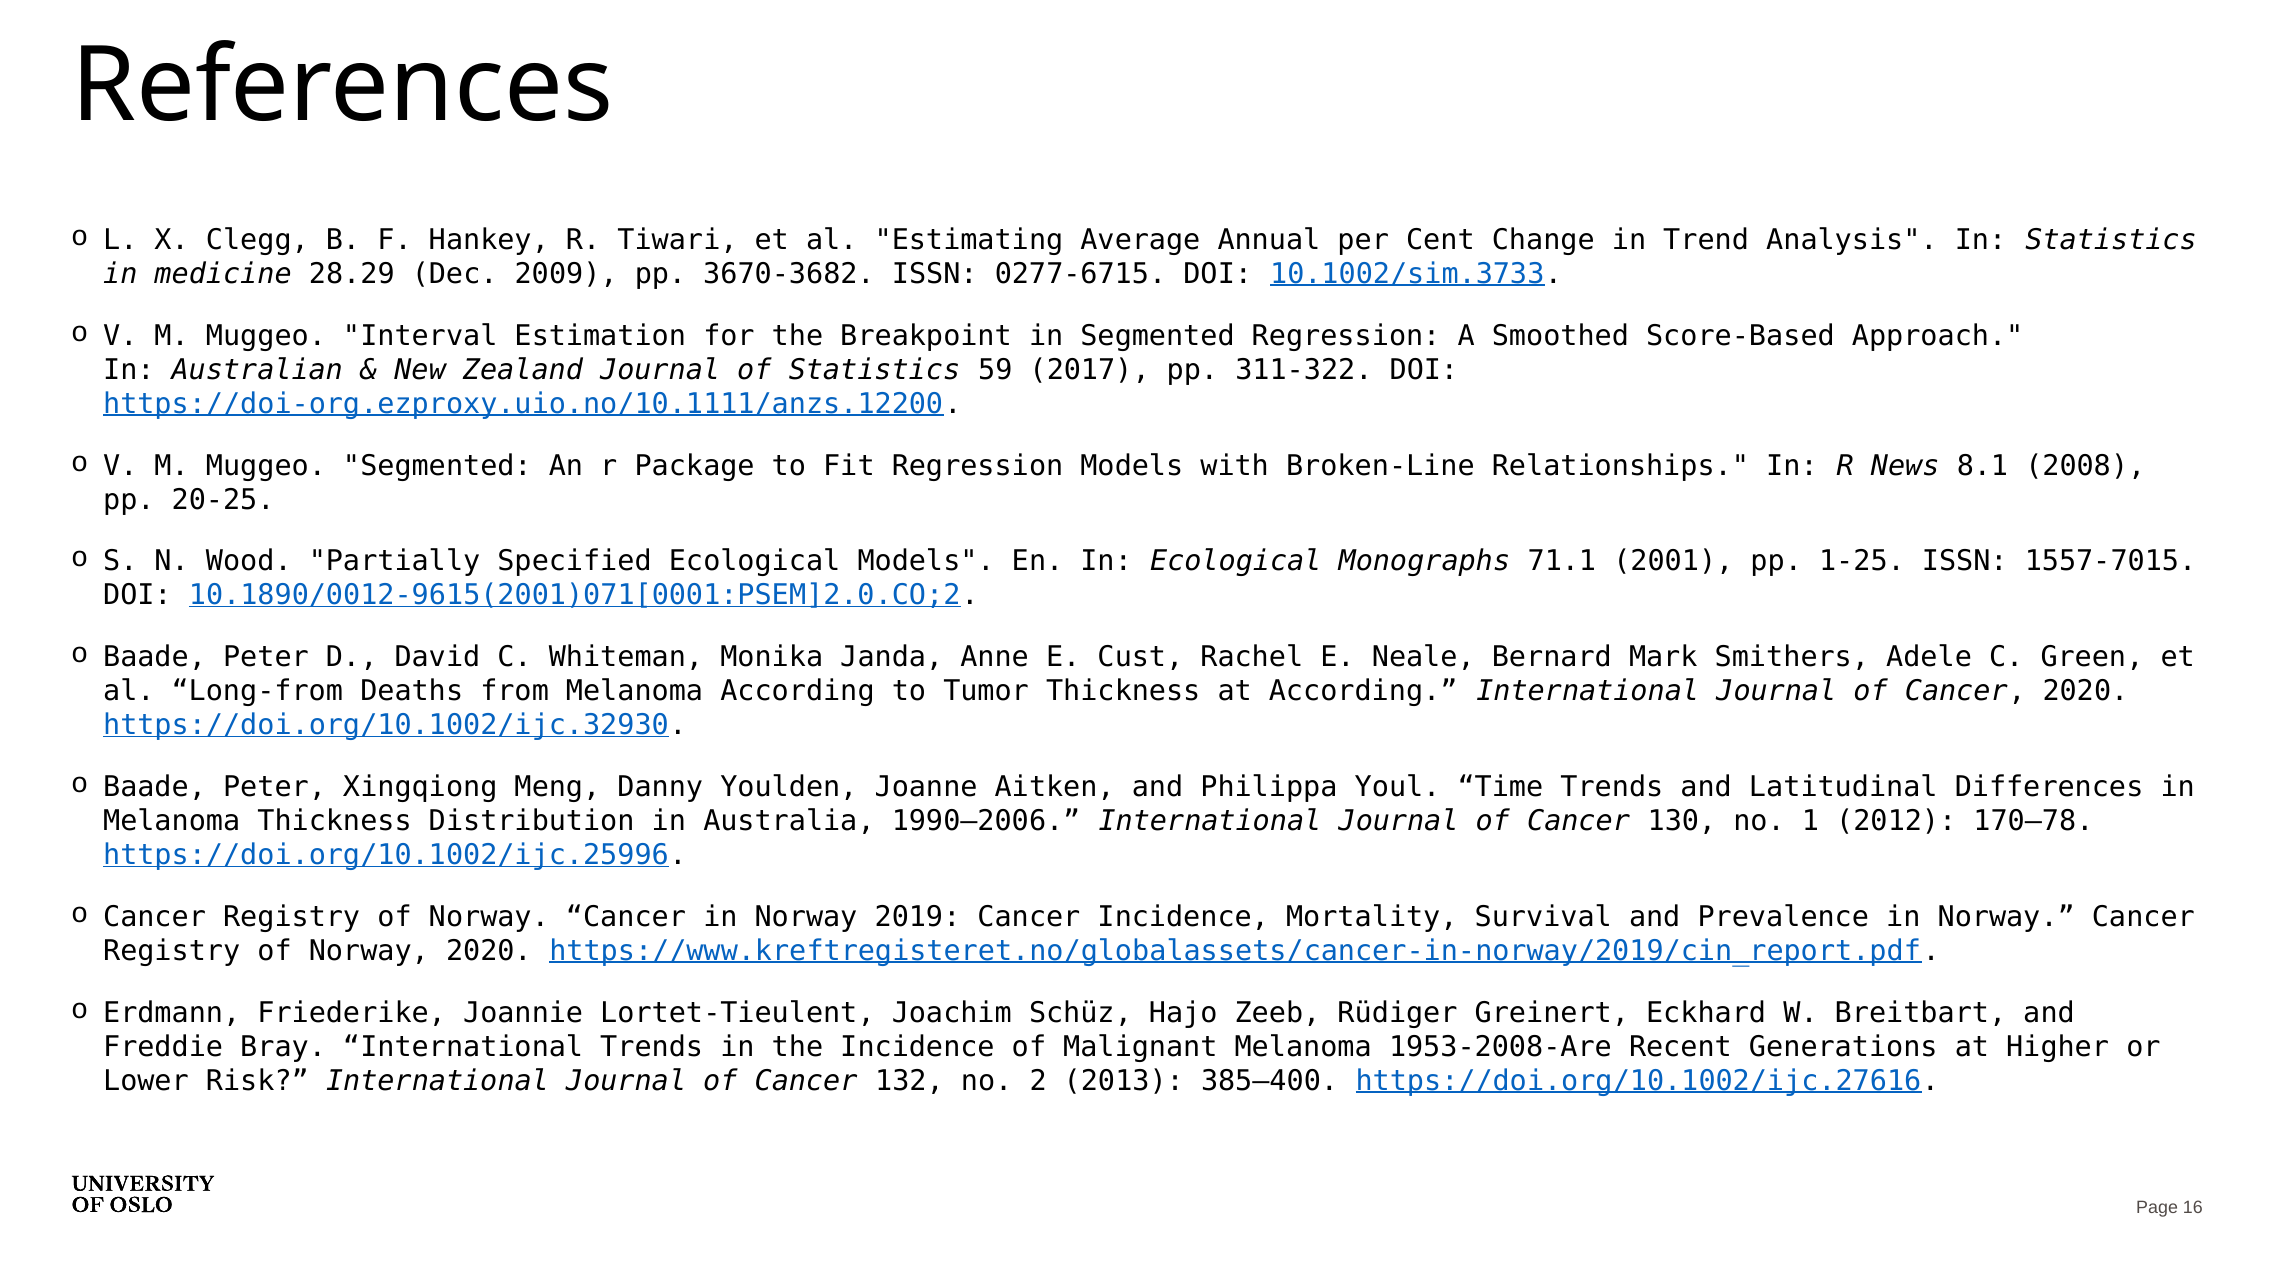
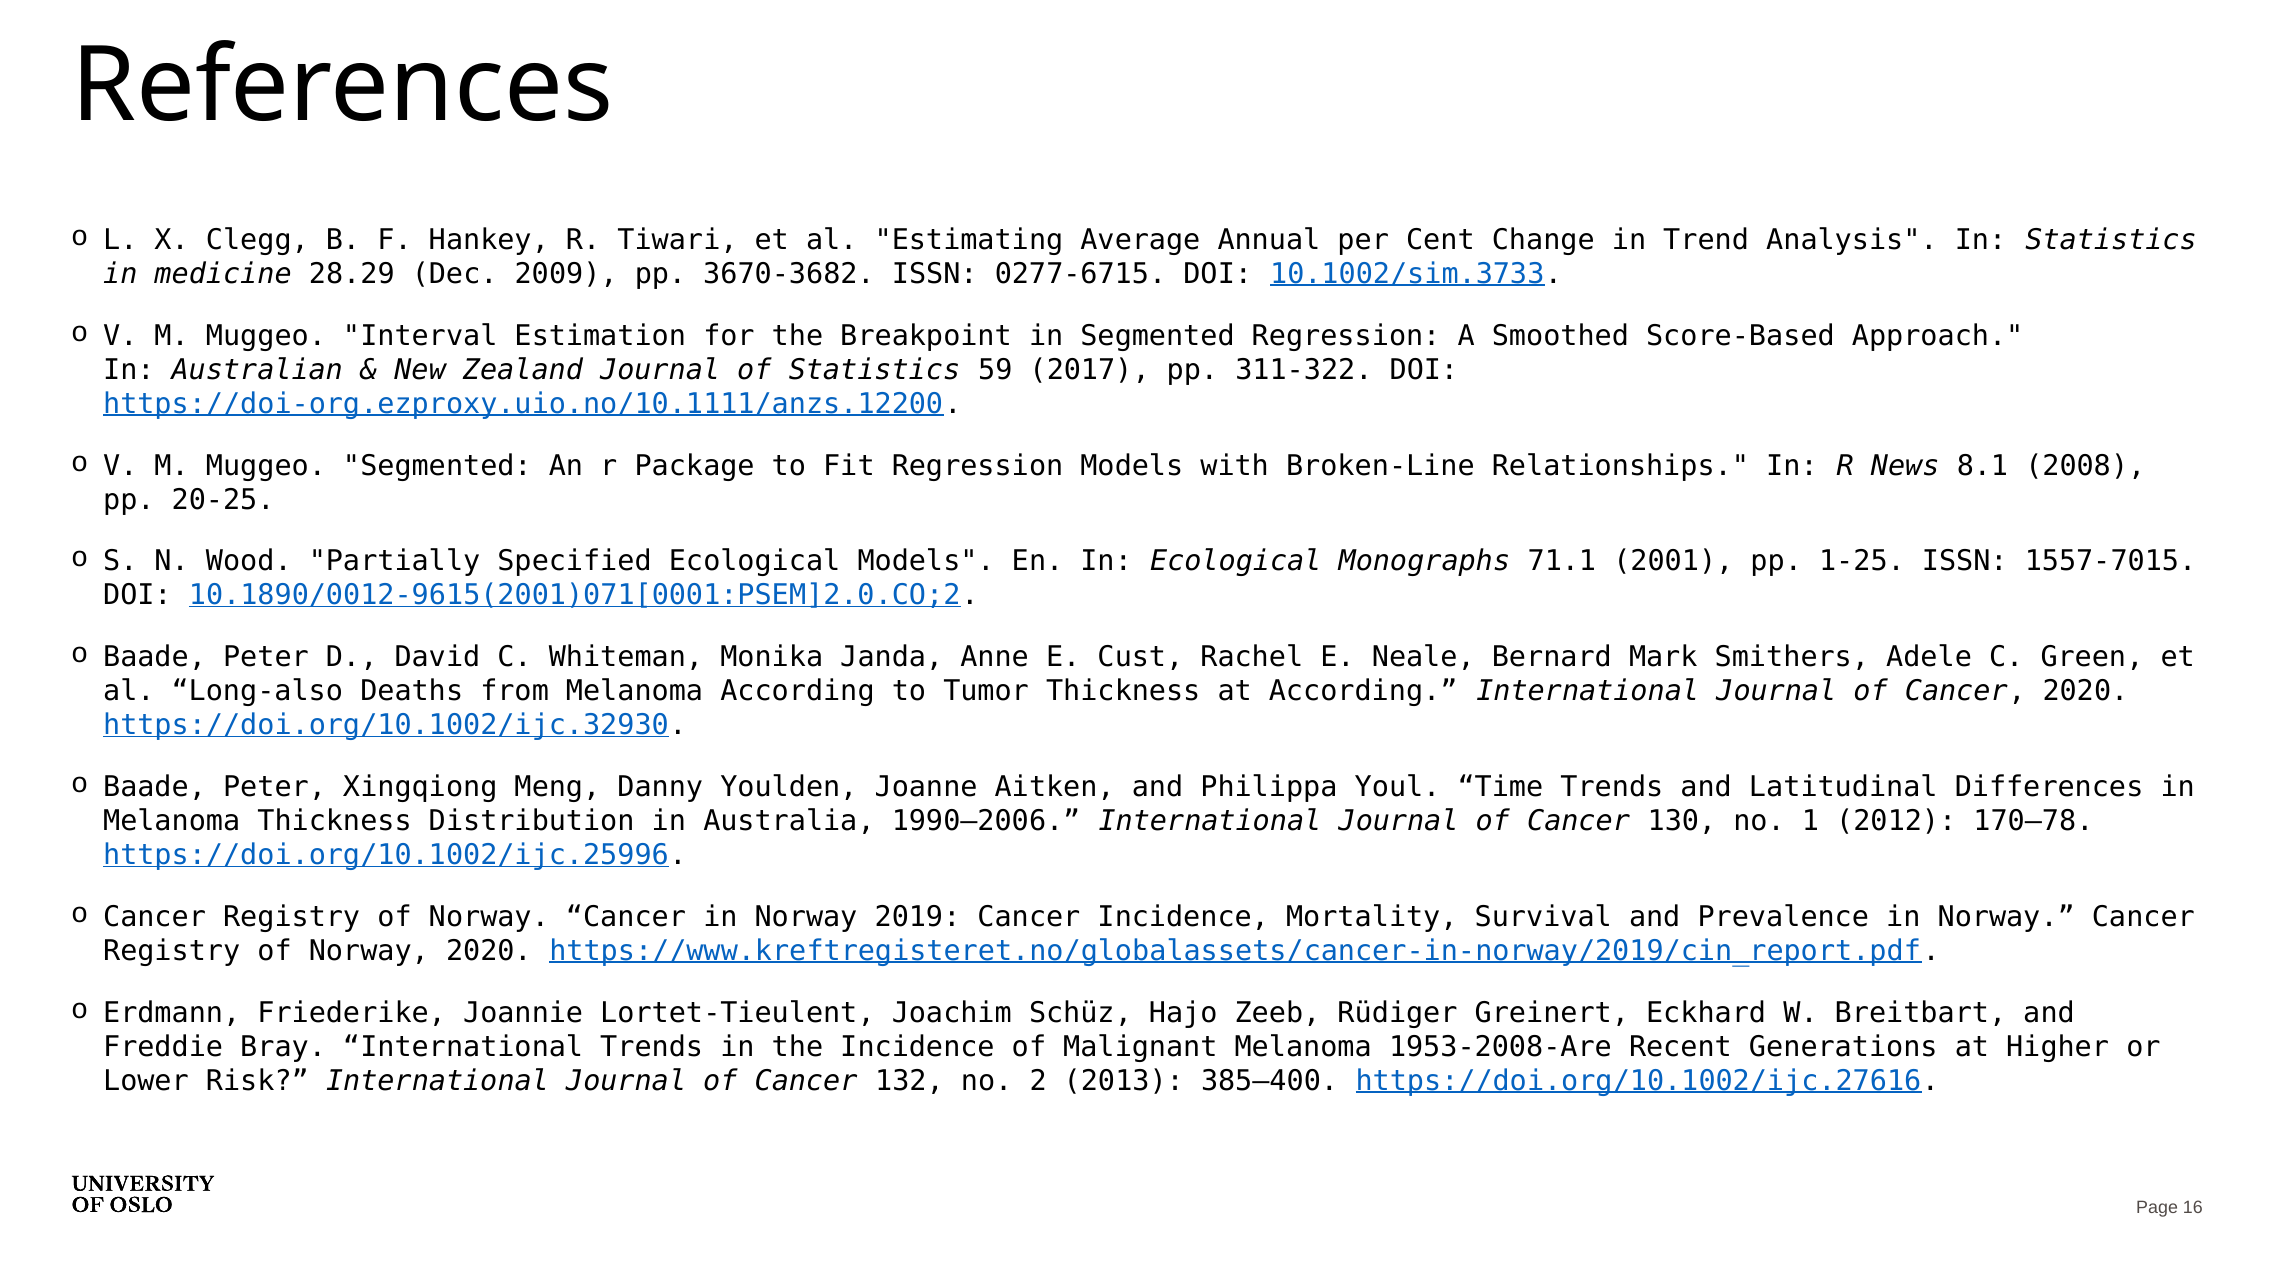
Long‐from: Long‐from -> Long‐also
